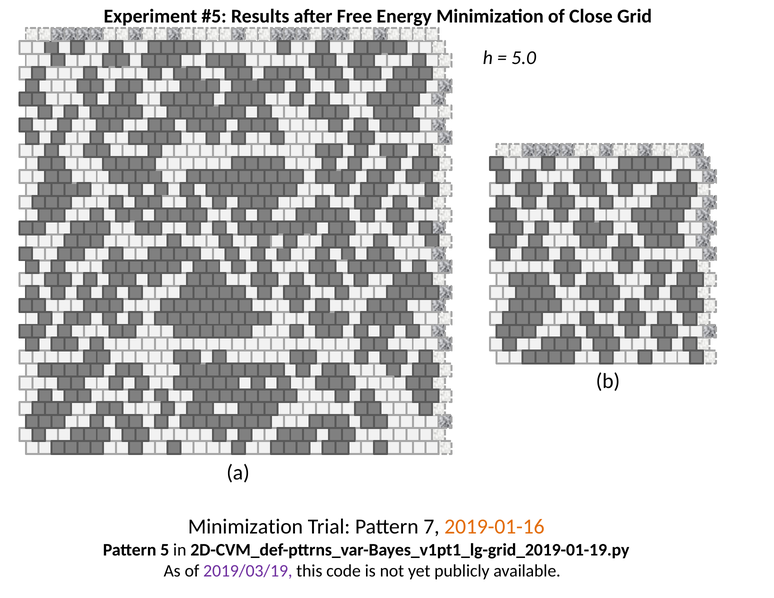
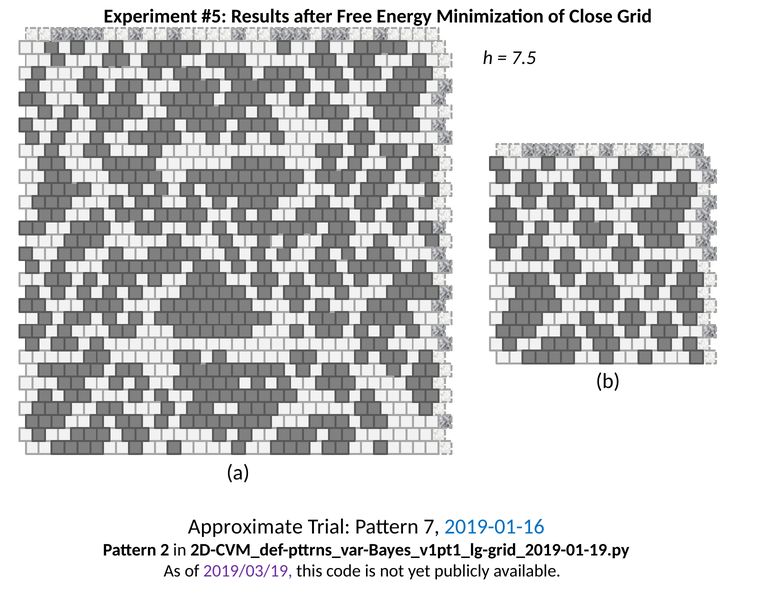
5.0: 5.0 -> 7.5
Minimization at (245, 527): Minimization -> Approximate
2019-01-16 colour: orange -> blue
5: 5 -> 2
